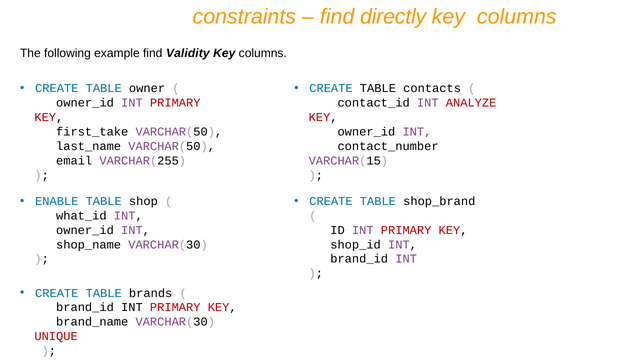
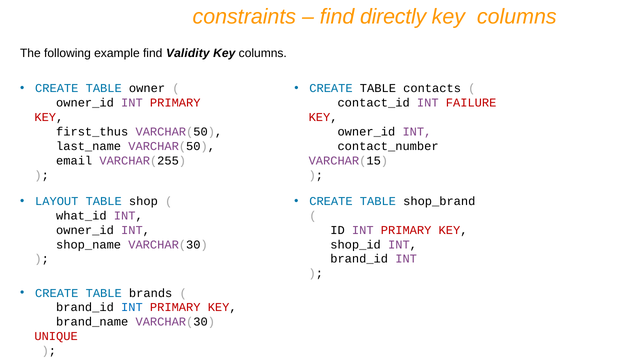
ANALYZE: ANALYZE -> FAILURE
first_take: first_take -> first_thus
ENABLE: ENABLE -> LAYOUT
INT at (132, 308) colour: black -> blue
